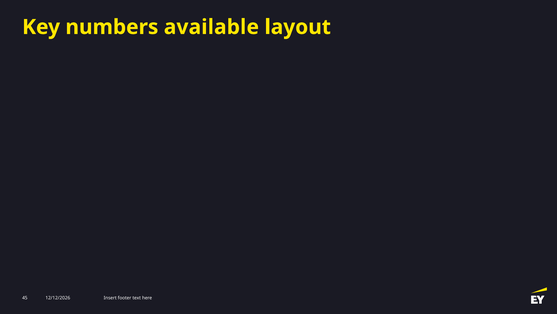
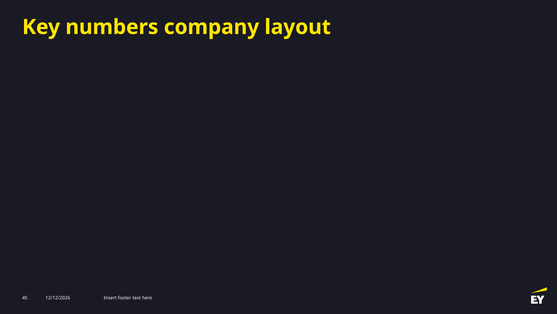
available: available -> company
